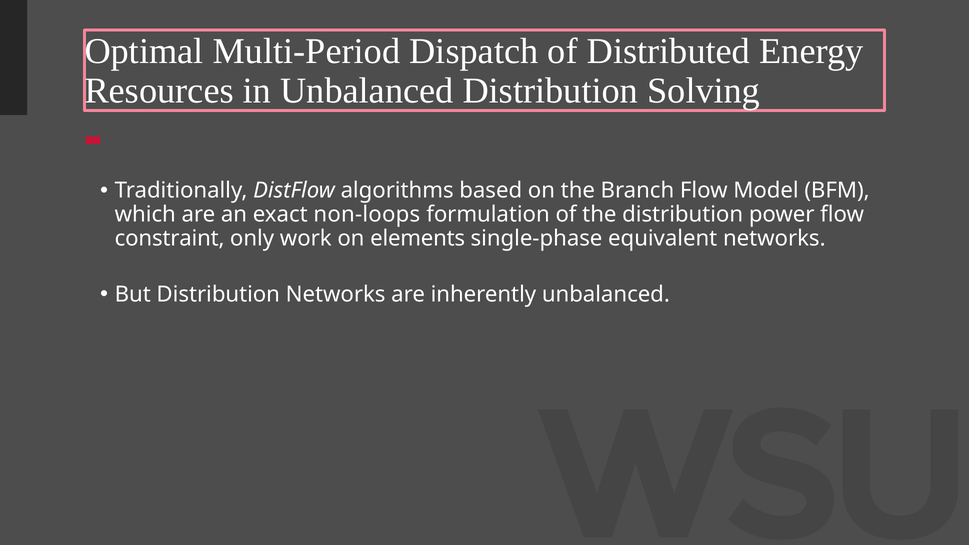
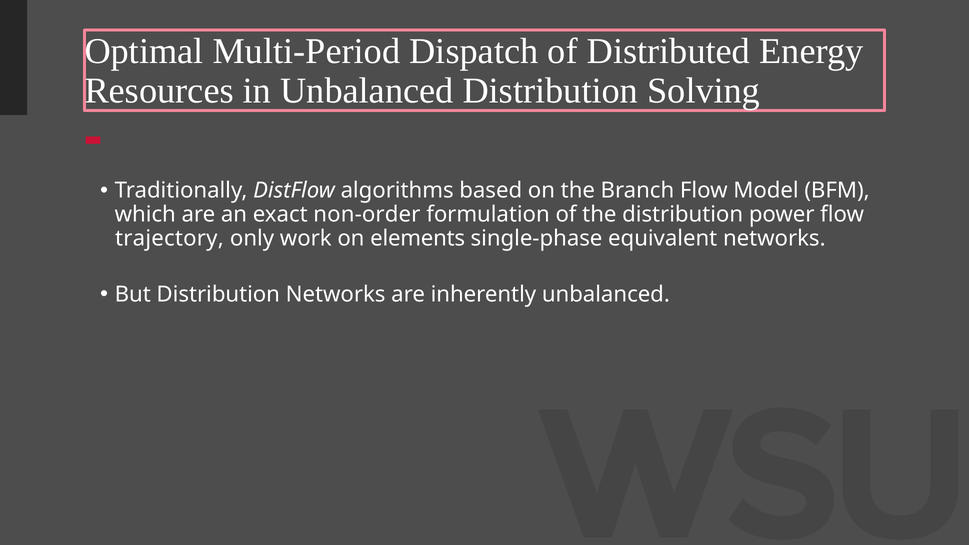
non-loops: non-loops -> non-order
constraint: constraint -> trajectory
